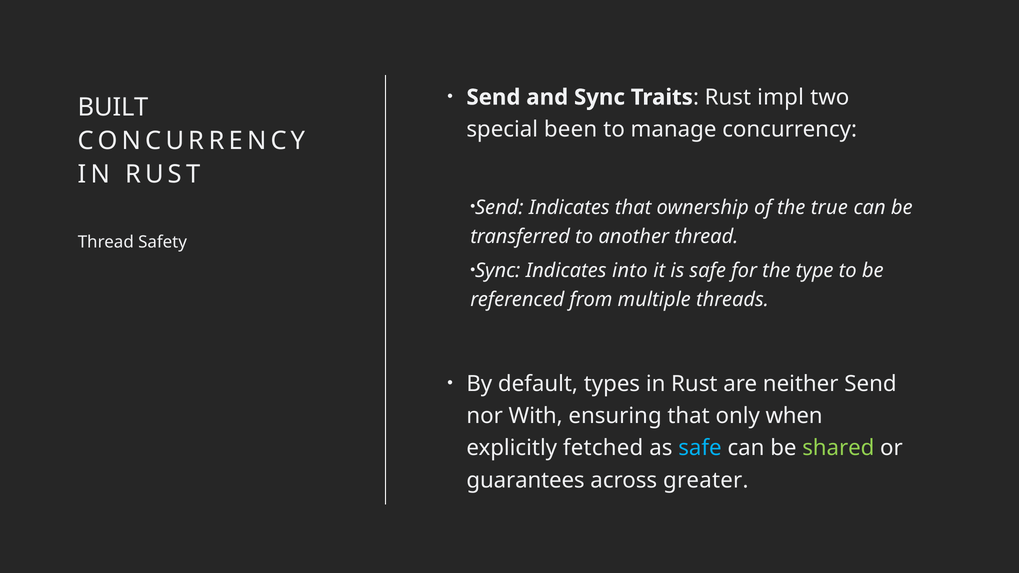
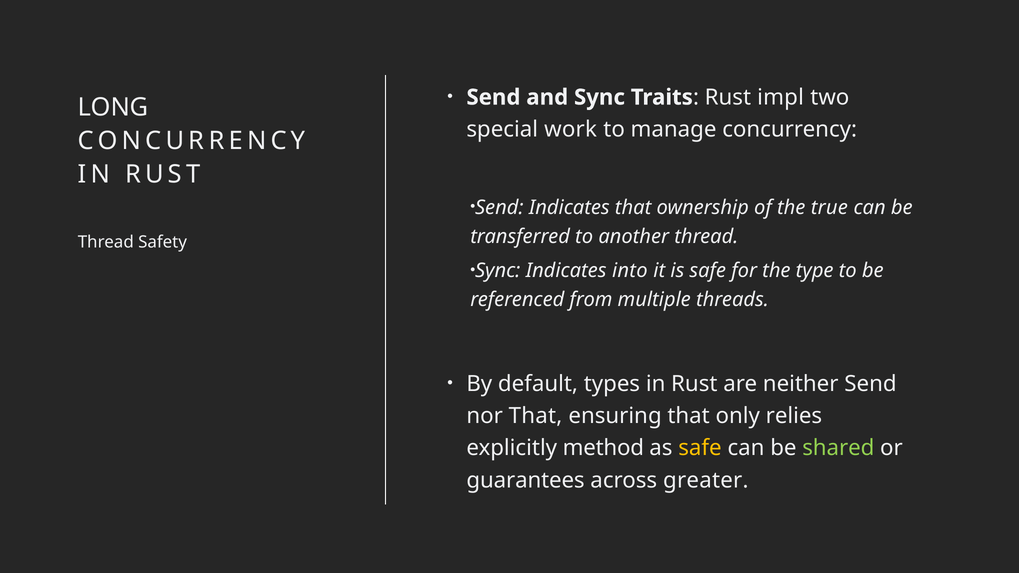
BUILT: BUILT -> LONG
been: been -> work
nor With: With -> That
when: when -> relies
fetched: fetched -> method
safe at (700, 448) colour: light blue -> yellow
